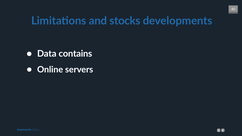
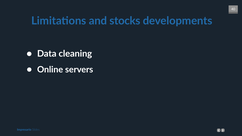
contains: contains -> cleaning
